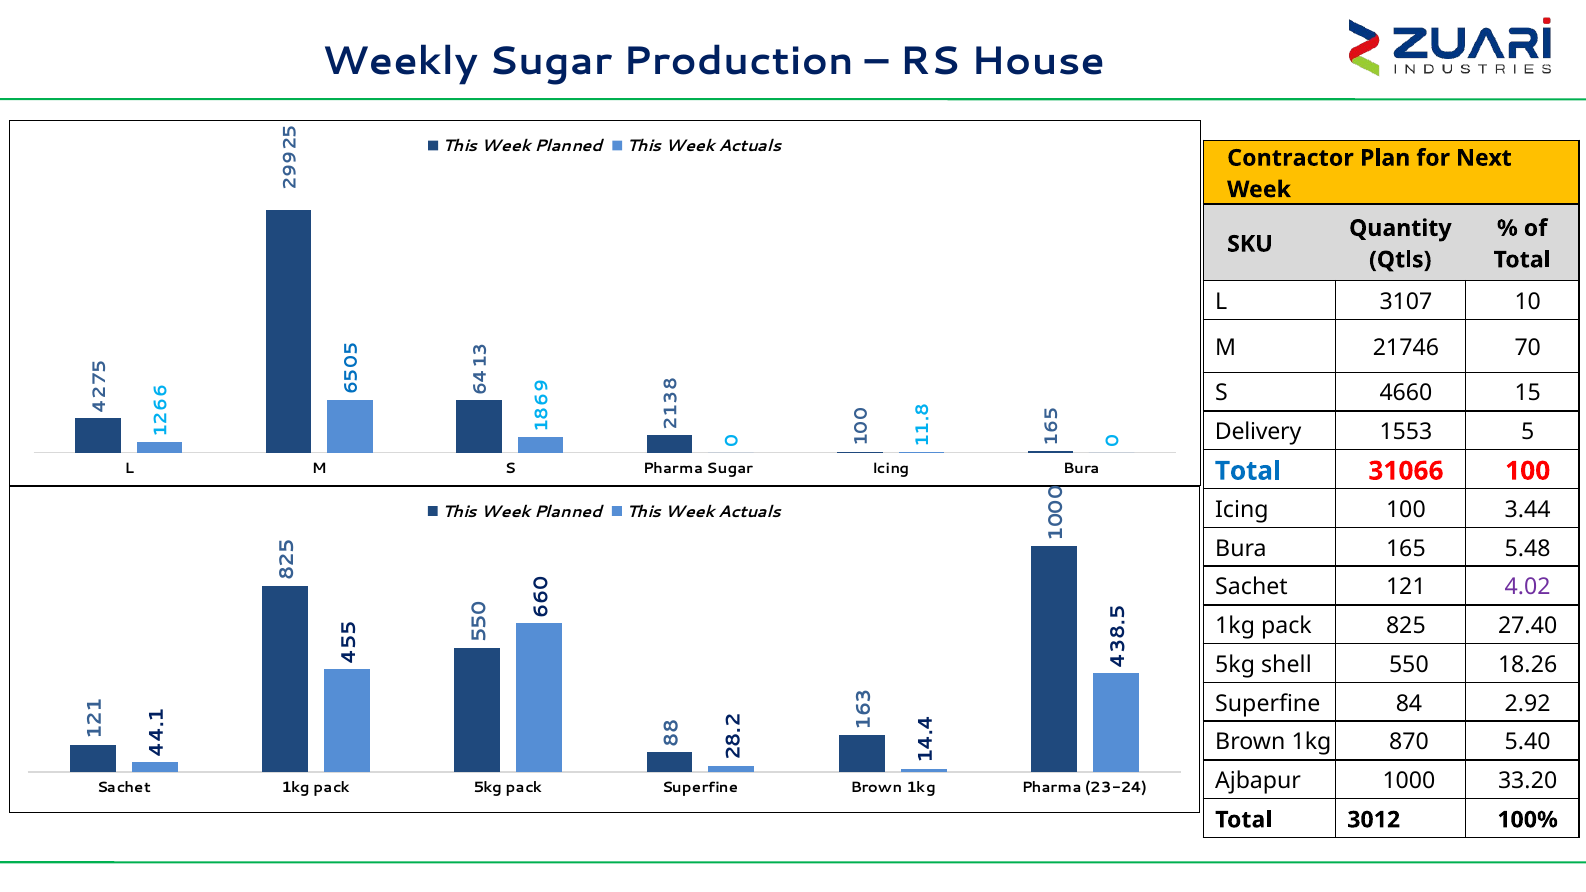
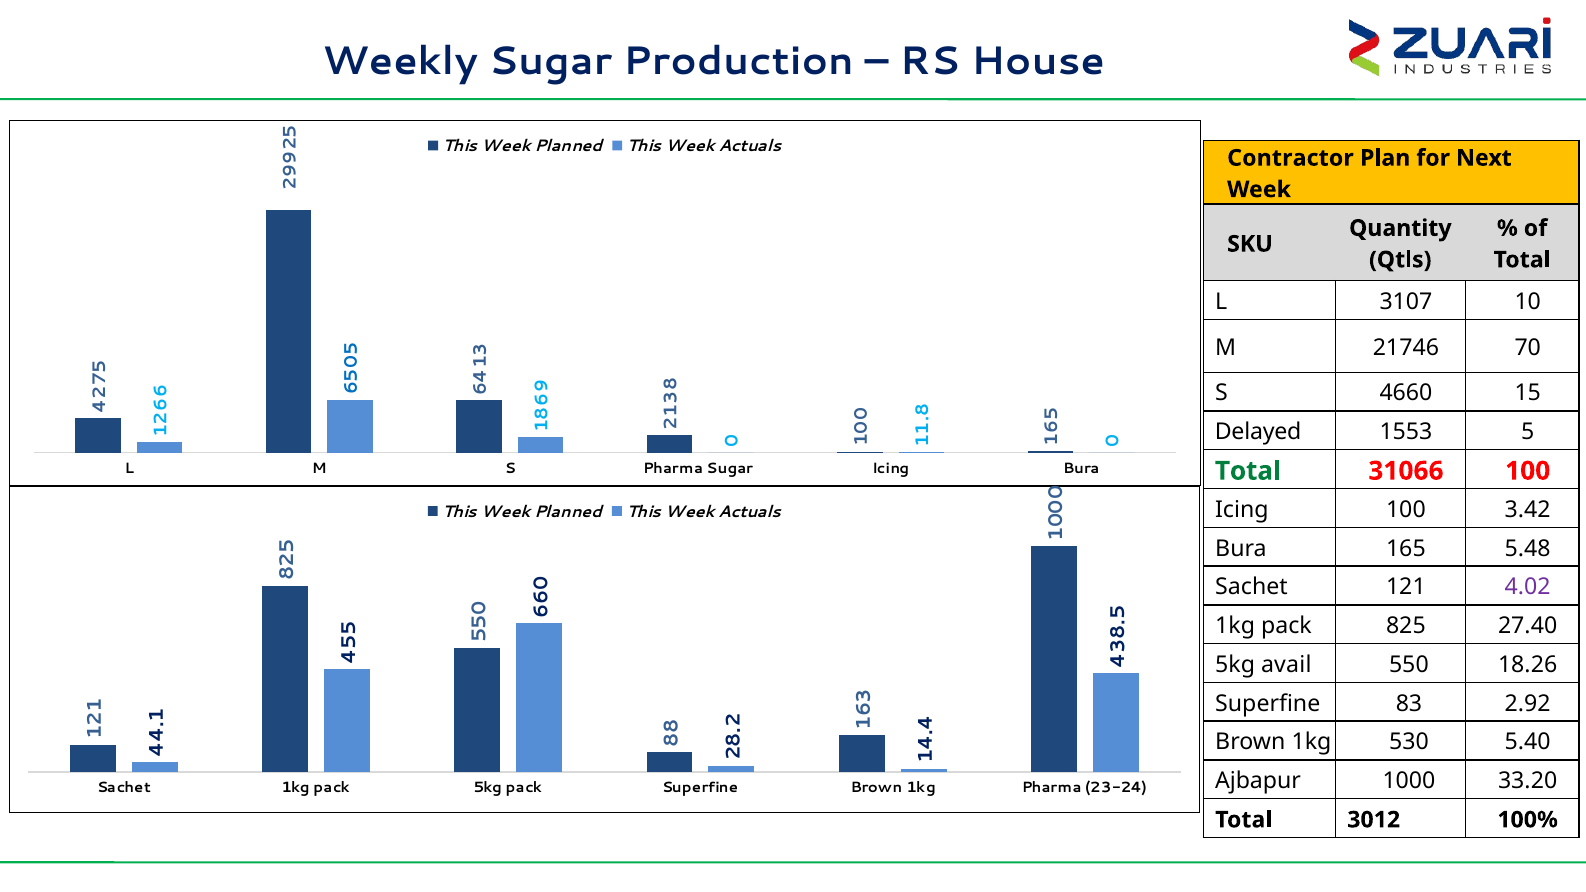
Delivery: Delivery -> Delayed
Total at (1248, 471) colour: blue -> green
3.44: 3.44 -> 3.42
shell: shell -> avail
84: 84 -> 83
870: 870 -> 530
